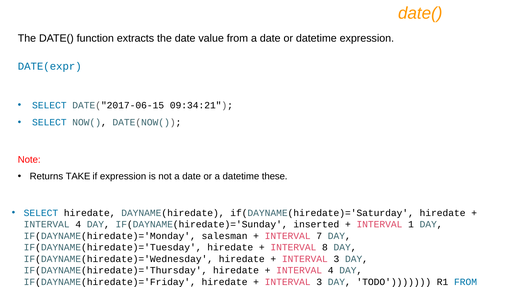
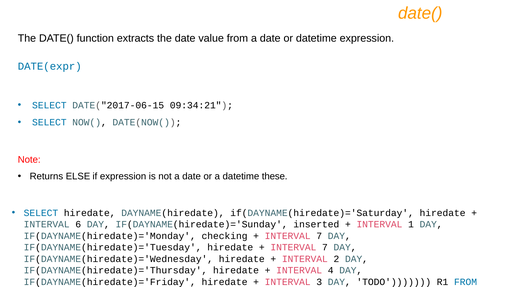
TAKE: TAKE -> ELSE
4 at (78, 224): 4 -> 6
salesman: salesman -> checking
8 at (325, 247): 8 -> 7
3 at (336, 259): 3 -> 2
